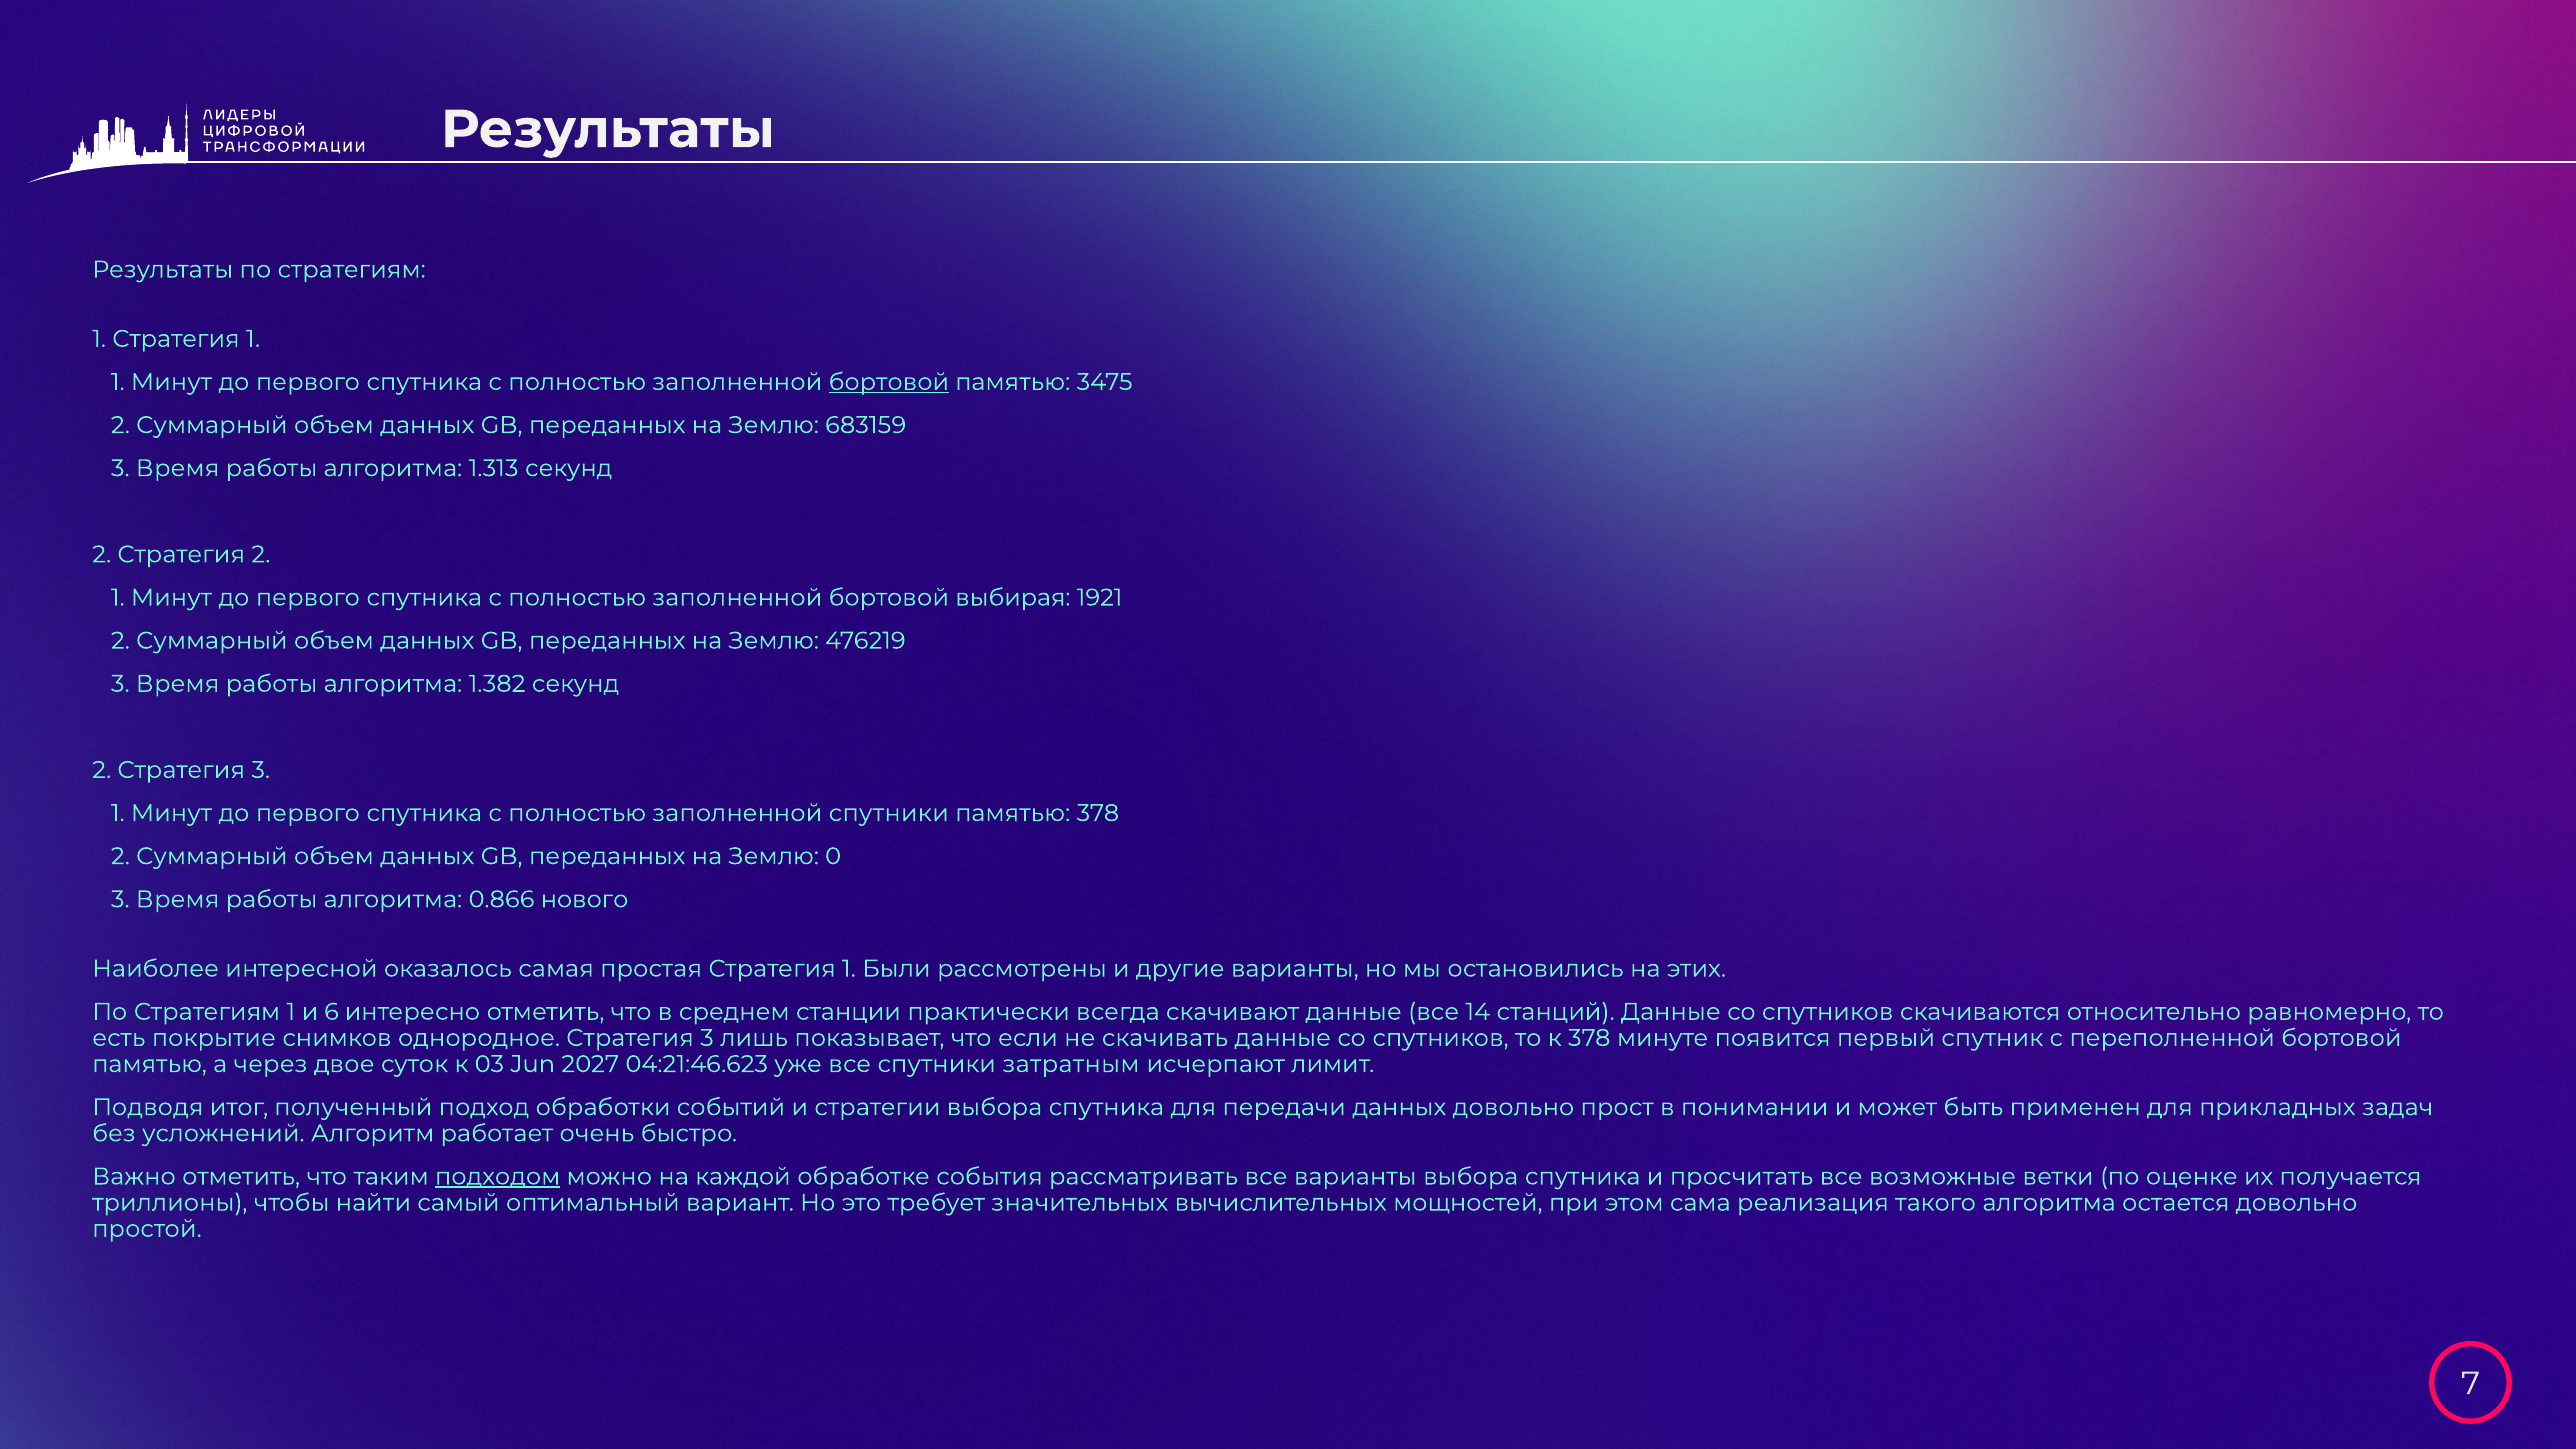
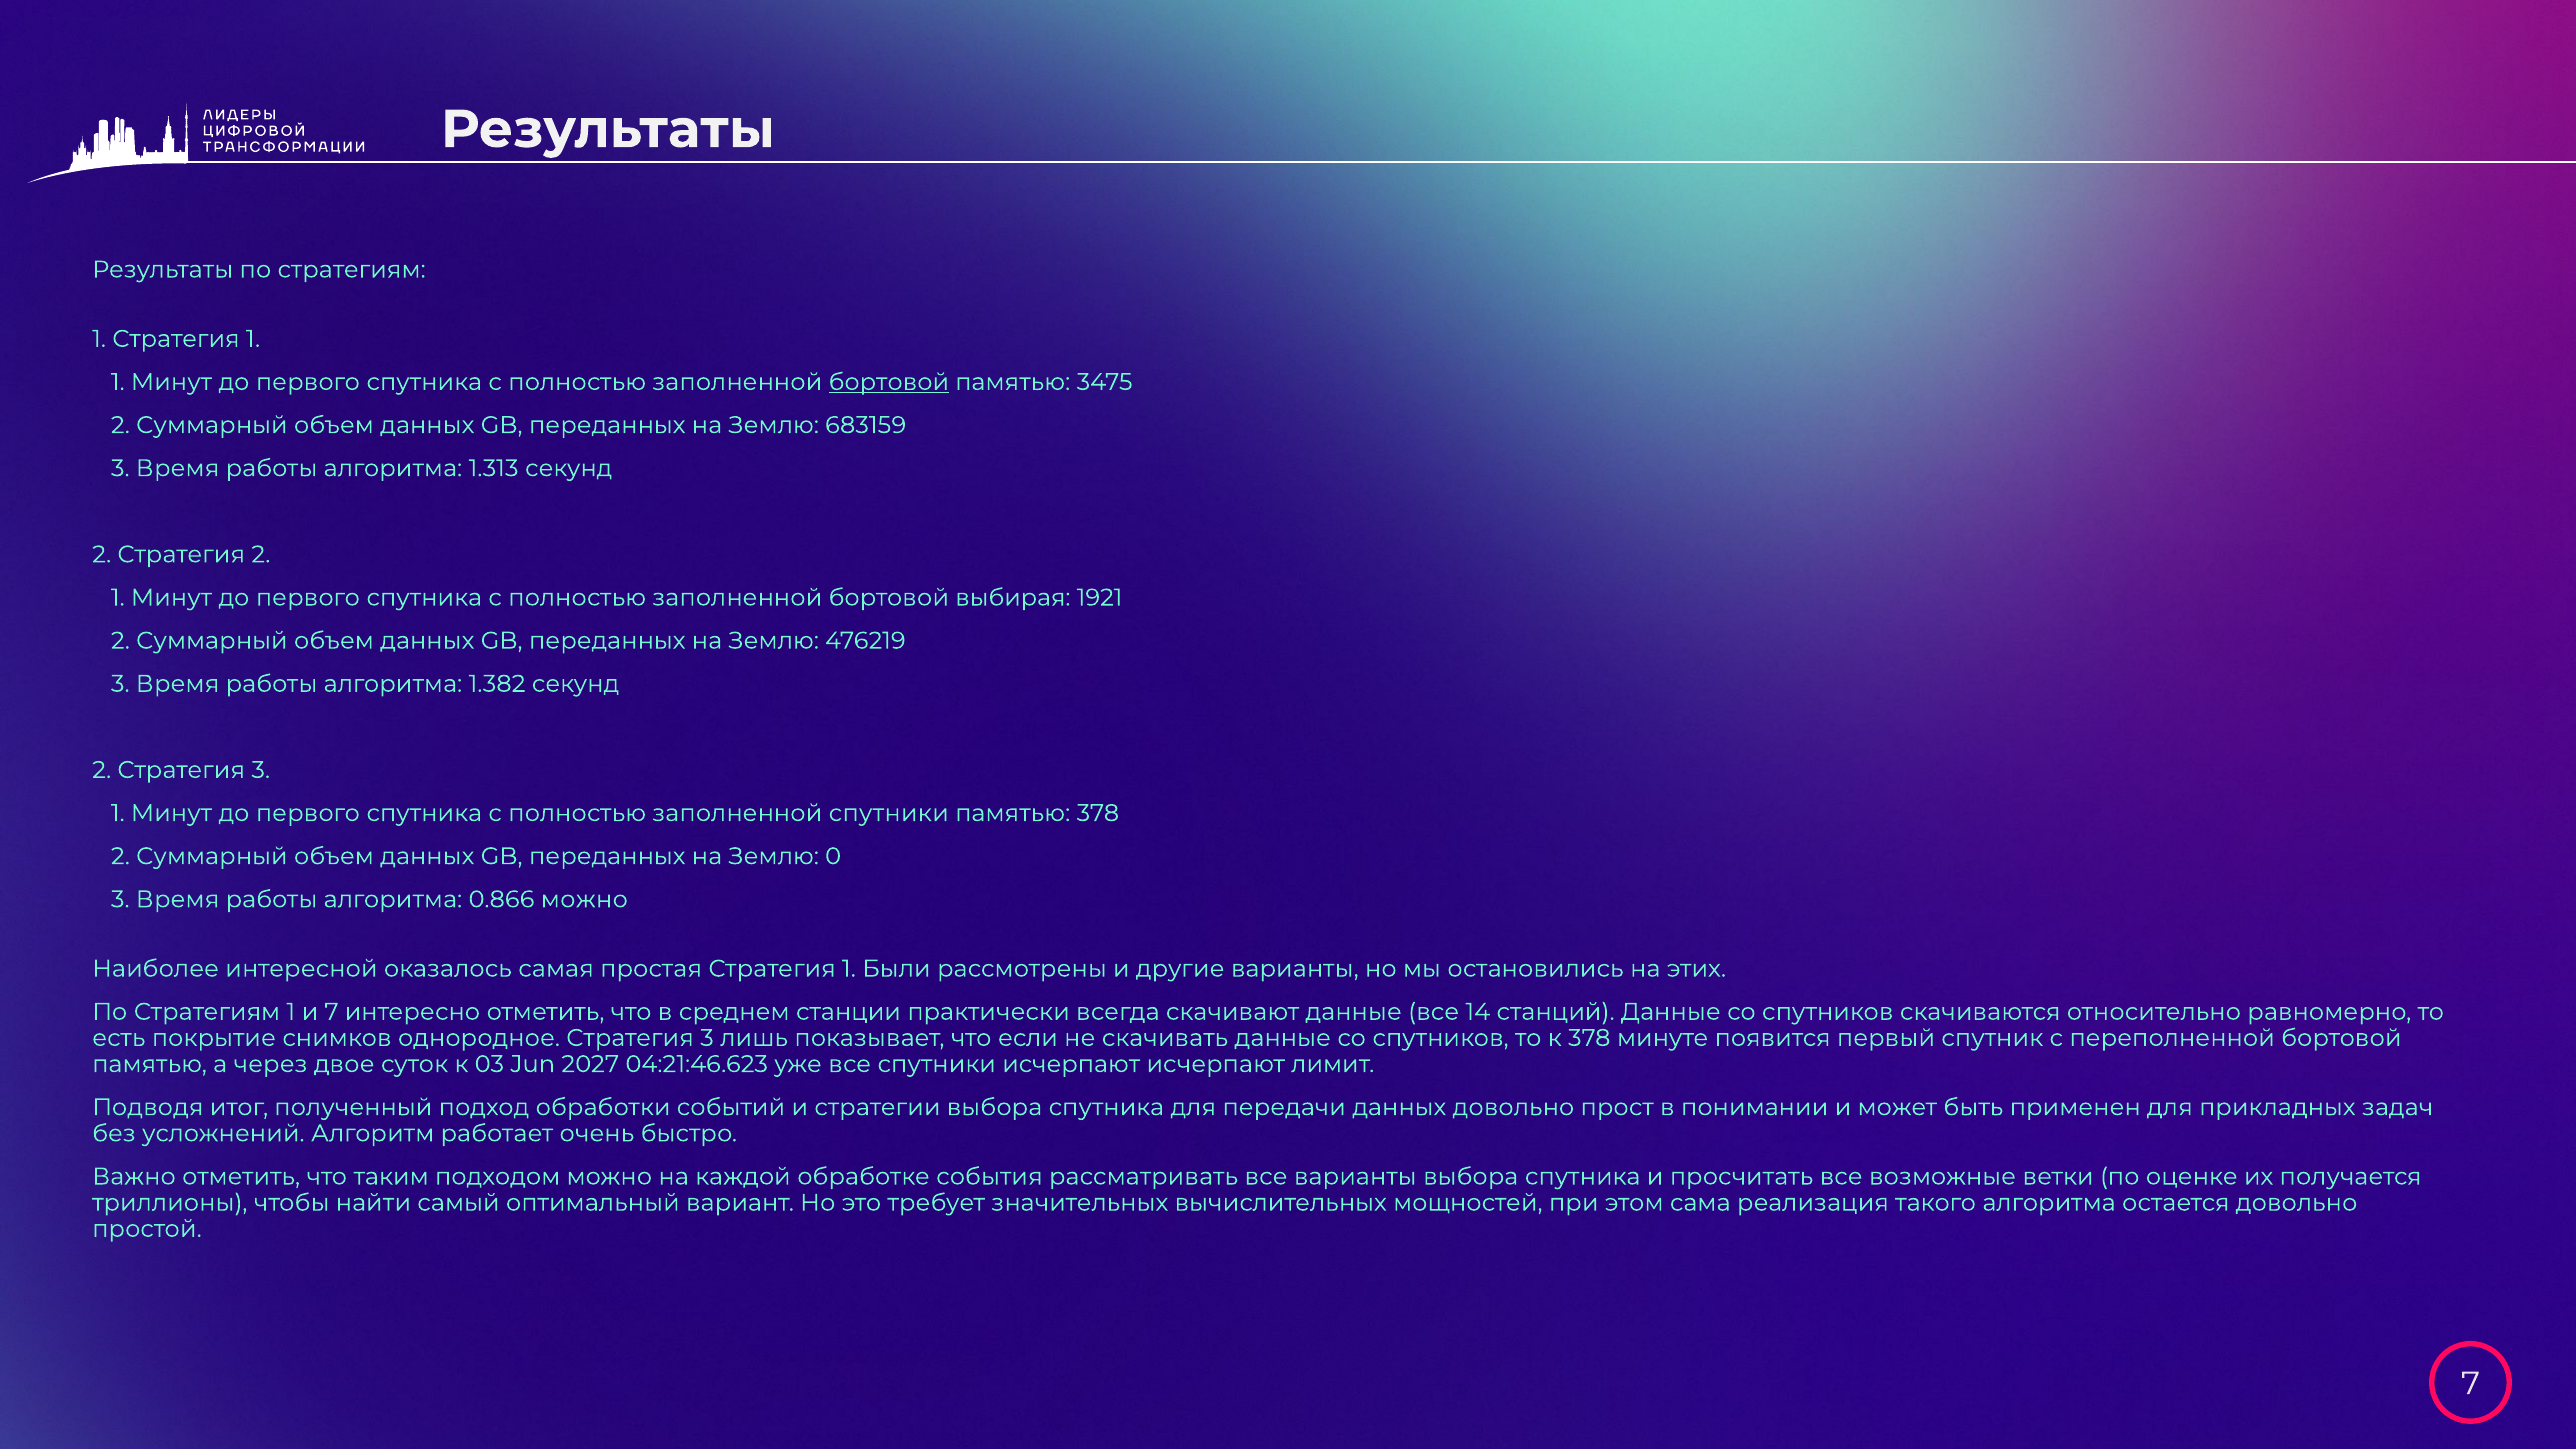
0.866 нового: нового -> можно
и 6: 6 -> 7
спутники затратным: затратным -> исчерпают
подходом underline: present -> none
